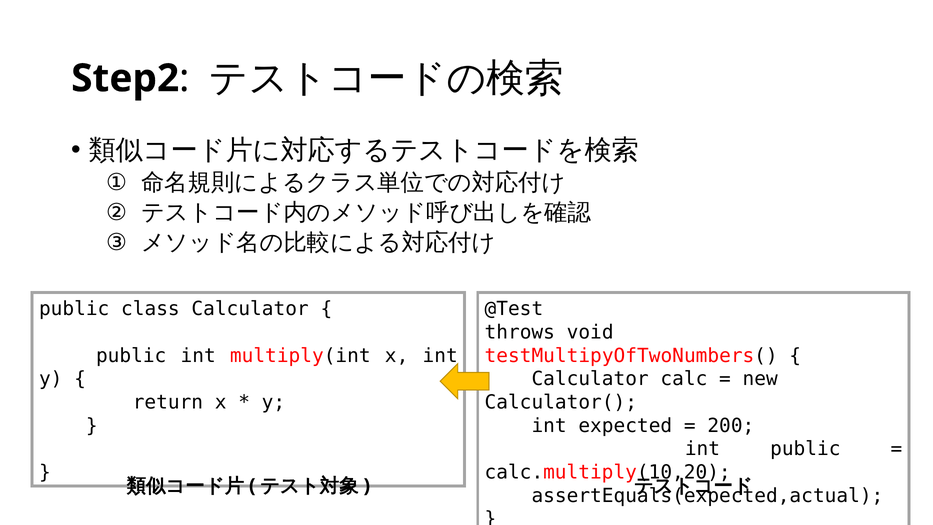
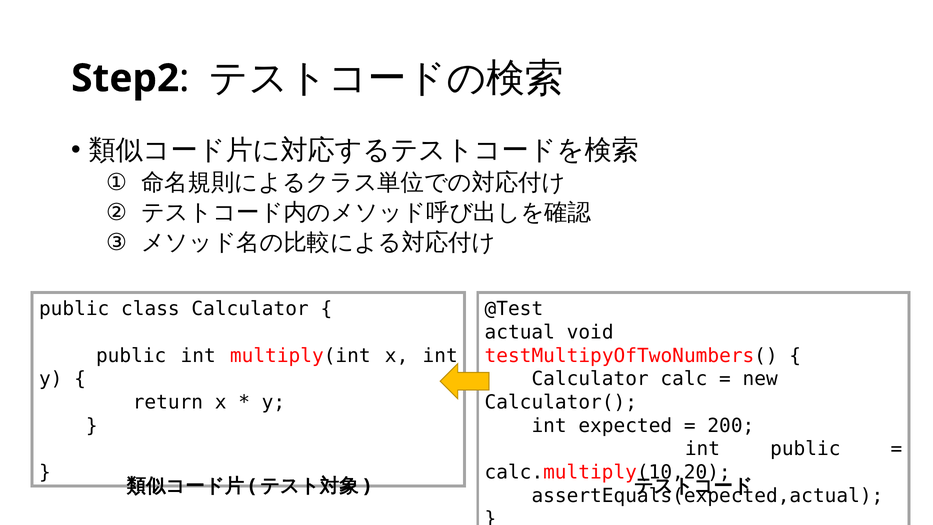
throws: throws -> actual
